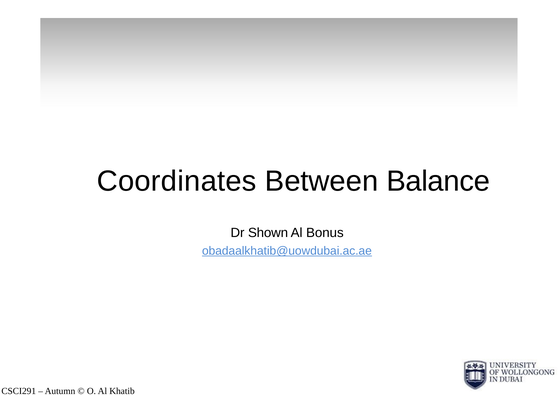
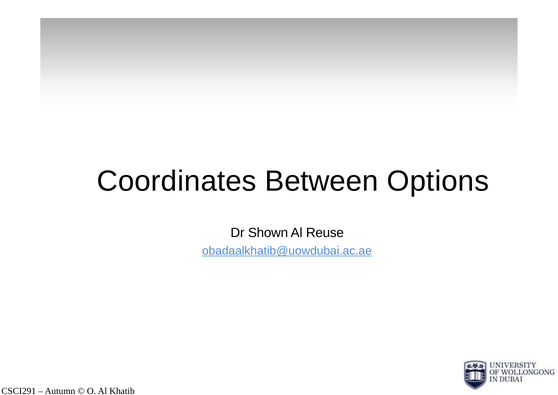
Balance: Balance -> Options
Bonus: Bonus -> Reuse
